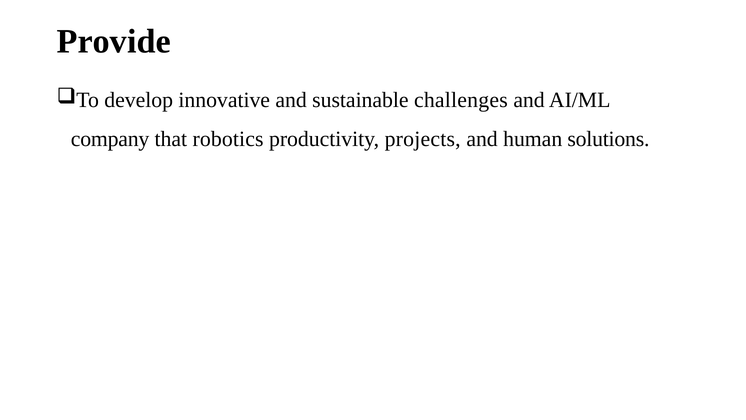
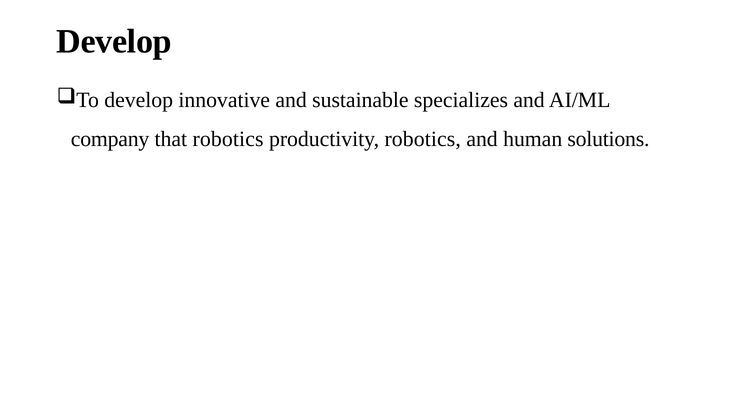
Provide at (114, 41): Provide -> Develop
challenges: challenges -> specializes
productivity projects: projects -> robotics
